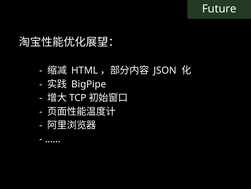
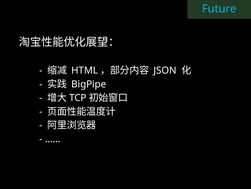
Future colour: white -> light blue
